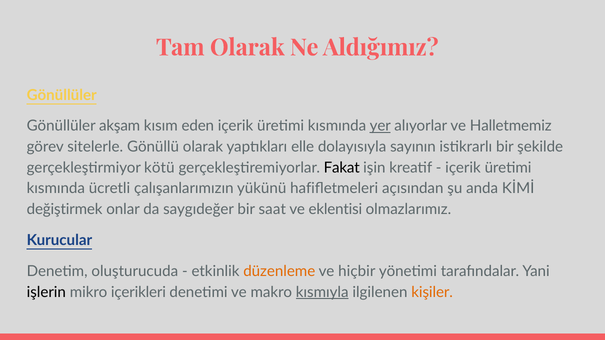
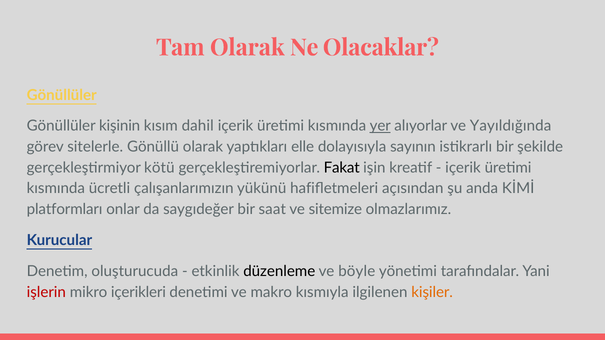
Aldığımız: Aldığımız -> Olacaklar
akşam: akşam -> kişinin
eden: eden -> dahil
Halletmemiz: Halletmemiz -> Yayıldığında
değiştirmek: değiştirmek -> platformları
eklentisi: eklentisi -> sitemize
düzenleme colour: orange -> black
hiçbir: hiçbir -> böyle
işlerin colour: black -> red
kısmıyla underline: present -> none
